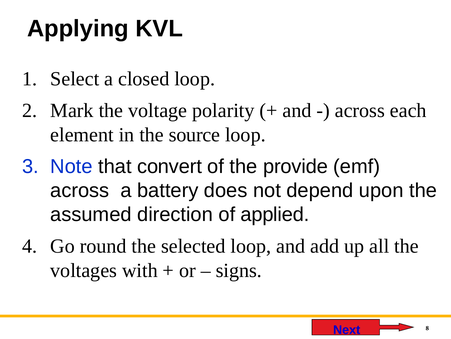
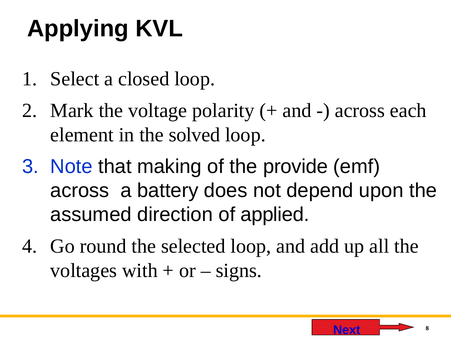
source: source -> solved
convert: convert -> making
